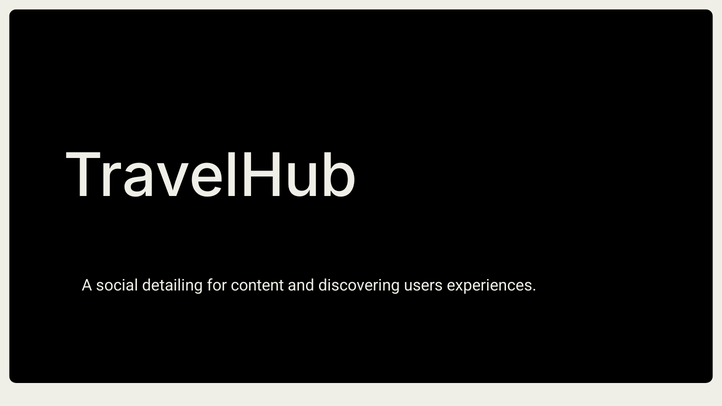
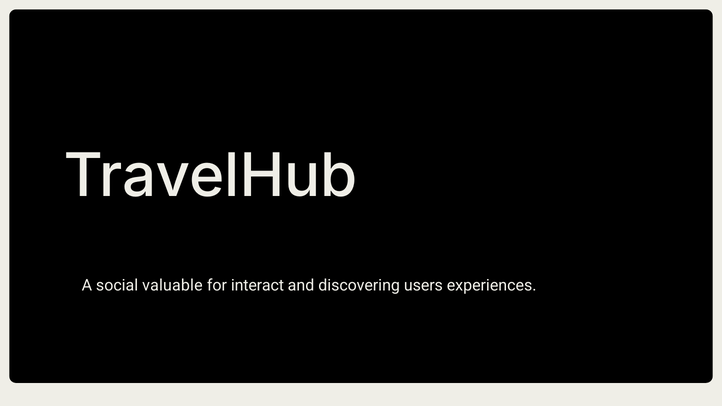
detailing: detailing -> valuable
content: content -> interact
